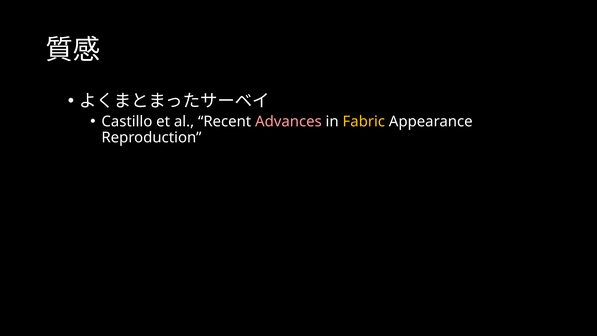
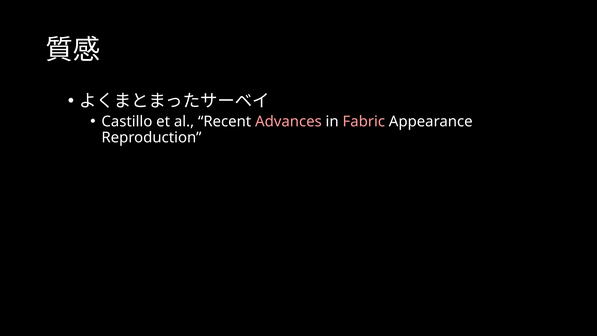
Fabric colour: yellow -> pink
